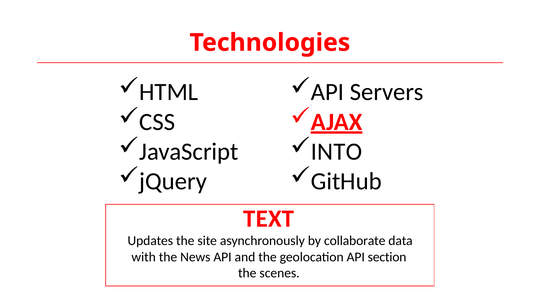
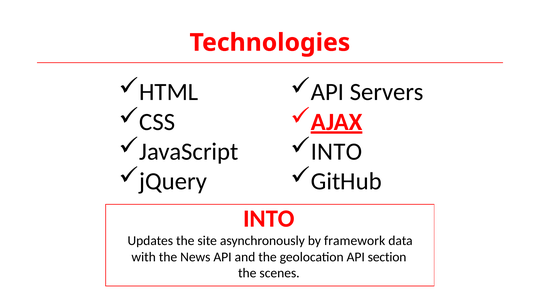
TEXT at (269, 218): TEXT -> INTO
collaborate: collaborate -> framework
